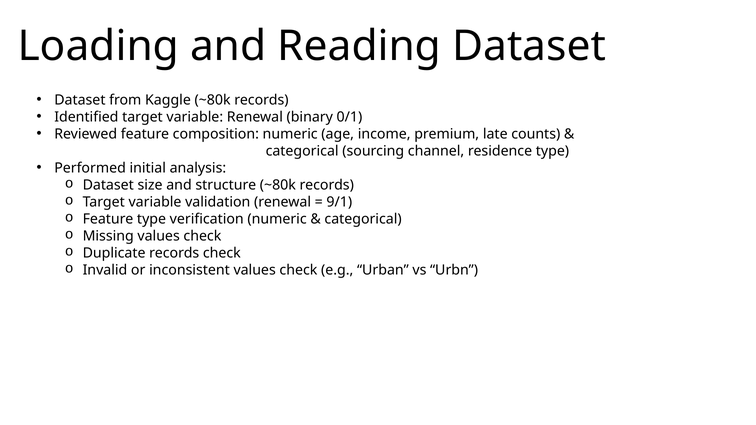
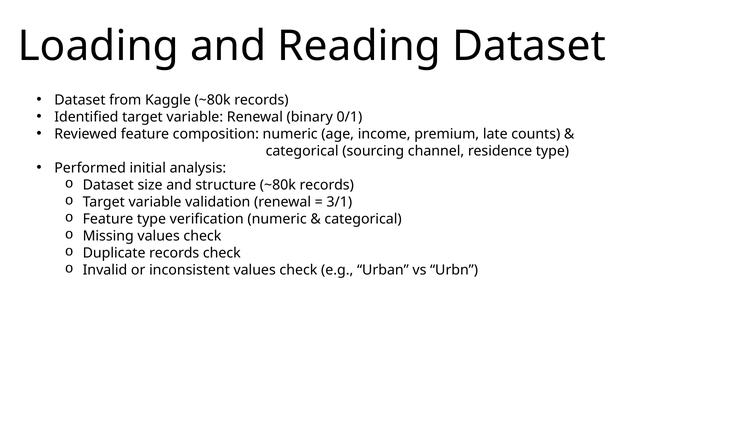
9/1: 9/1 -> 3/1
